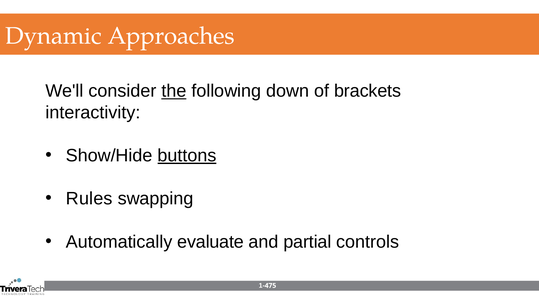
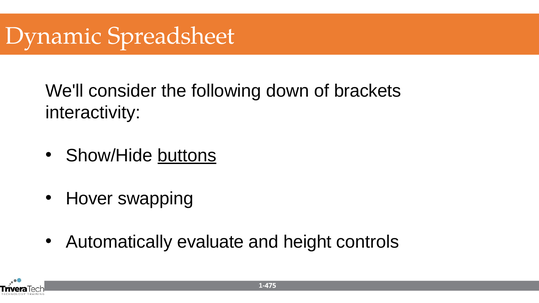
Approaches: Approaches -> Spreadsheet
the underline: present -> none
Rules: Rules -> Hover
partial: partial -> height
